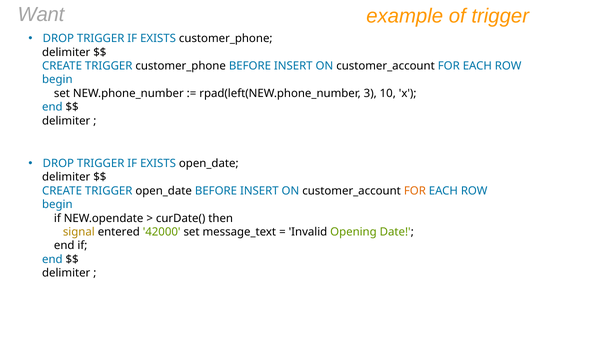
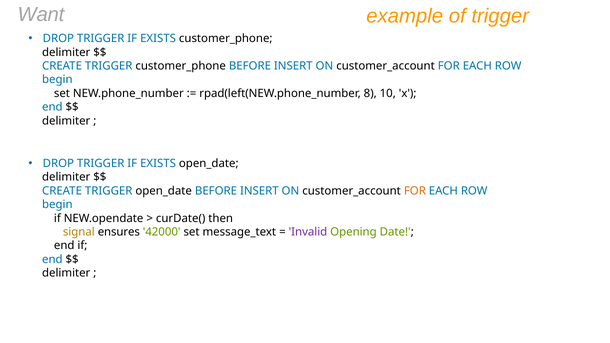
3: 3 -> 8
entered: entered -> ensures
Invalid colour: black -> purple
